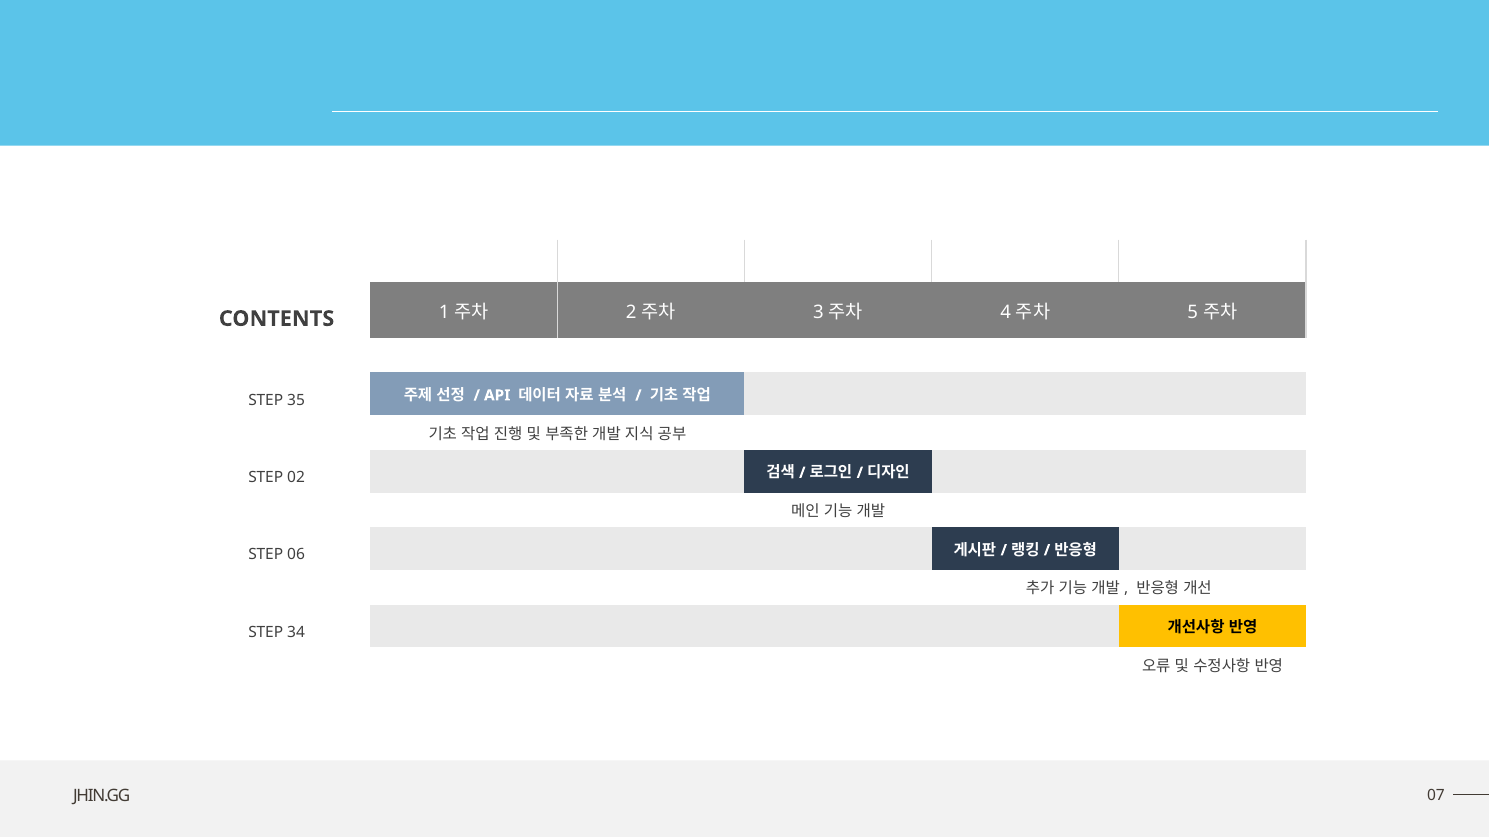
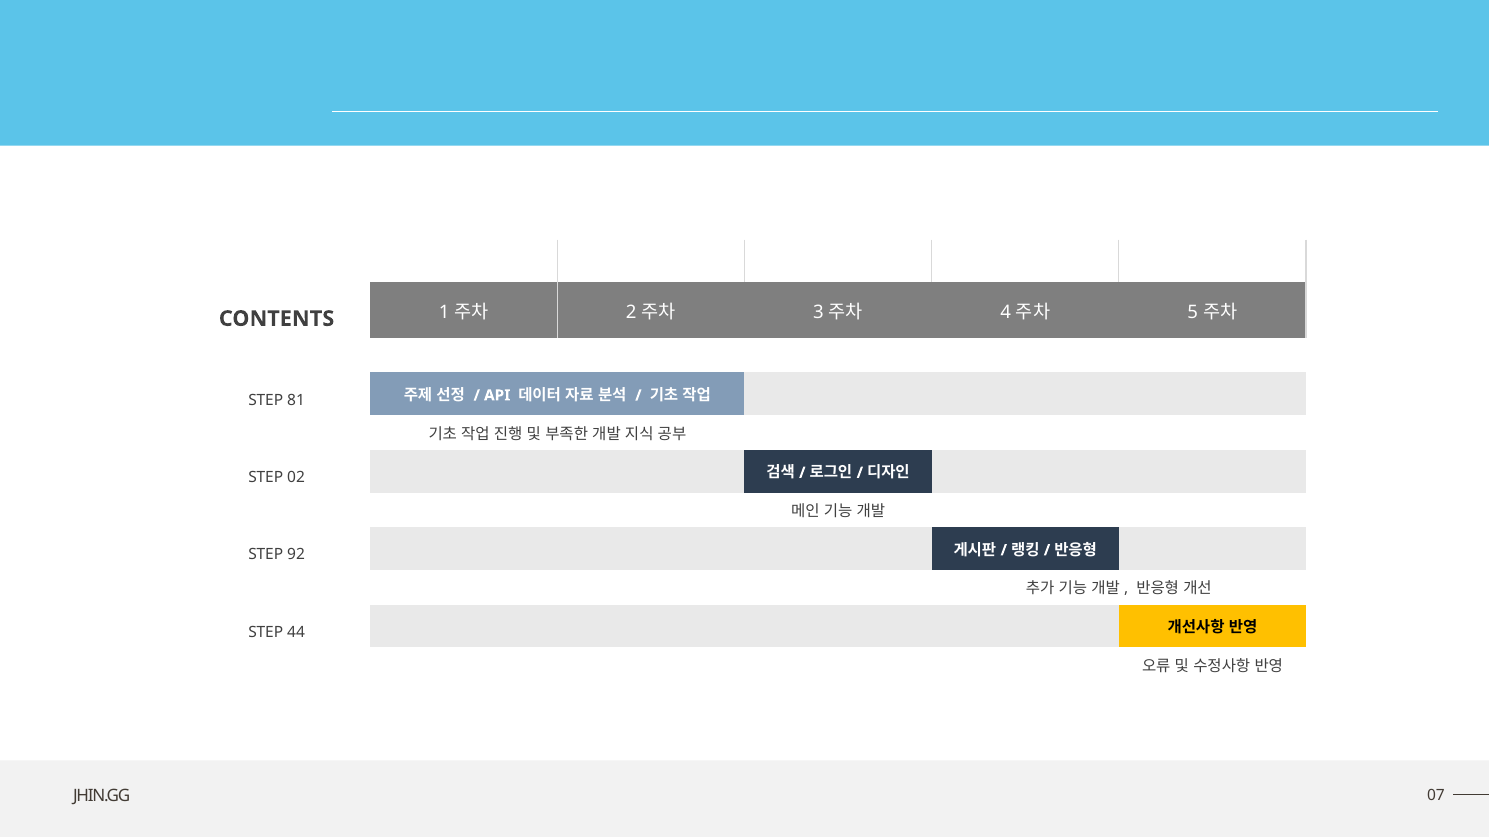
35: 35 -> 81
06: 06 -> 92
34: 34 -> 44
